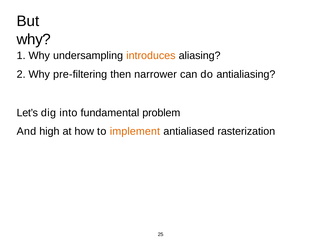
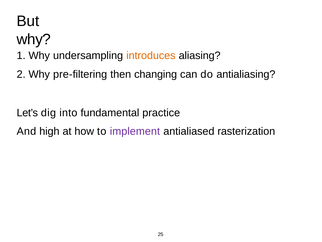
narrower: narrower -> changing
problem: problem -> practice
implement colour: orange -> purple
